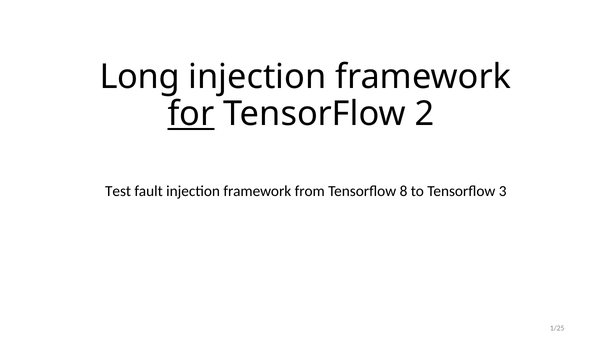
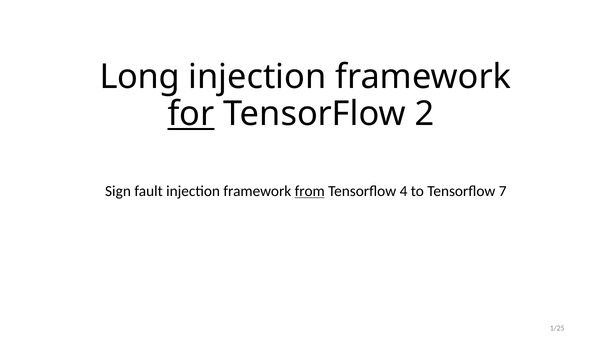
Test: Test -> Sign
from underline: none -> present
8: 8 -> 4
3: 3 -> 7
